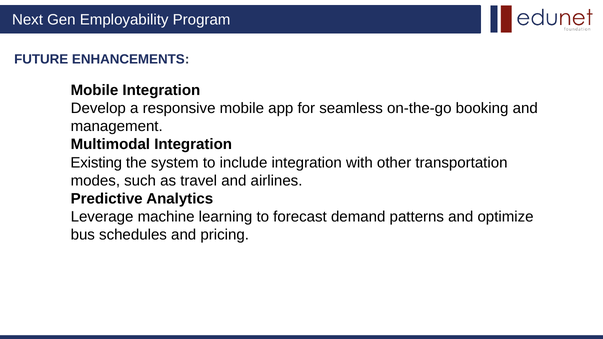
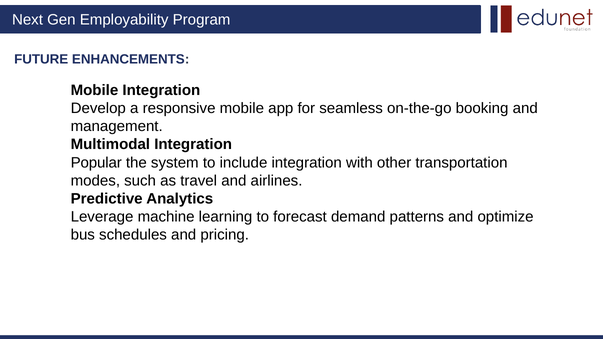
Existing: Existing -> Popular
